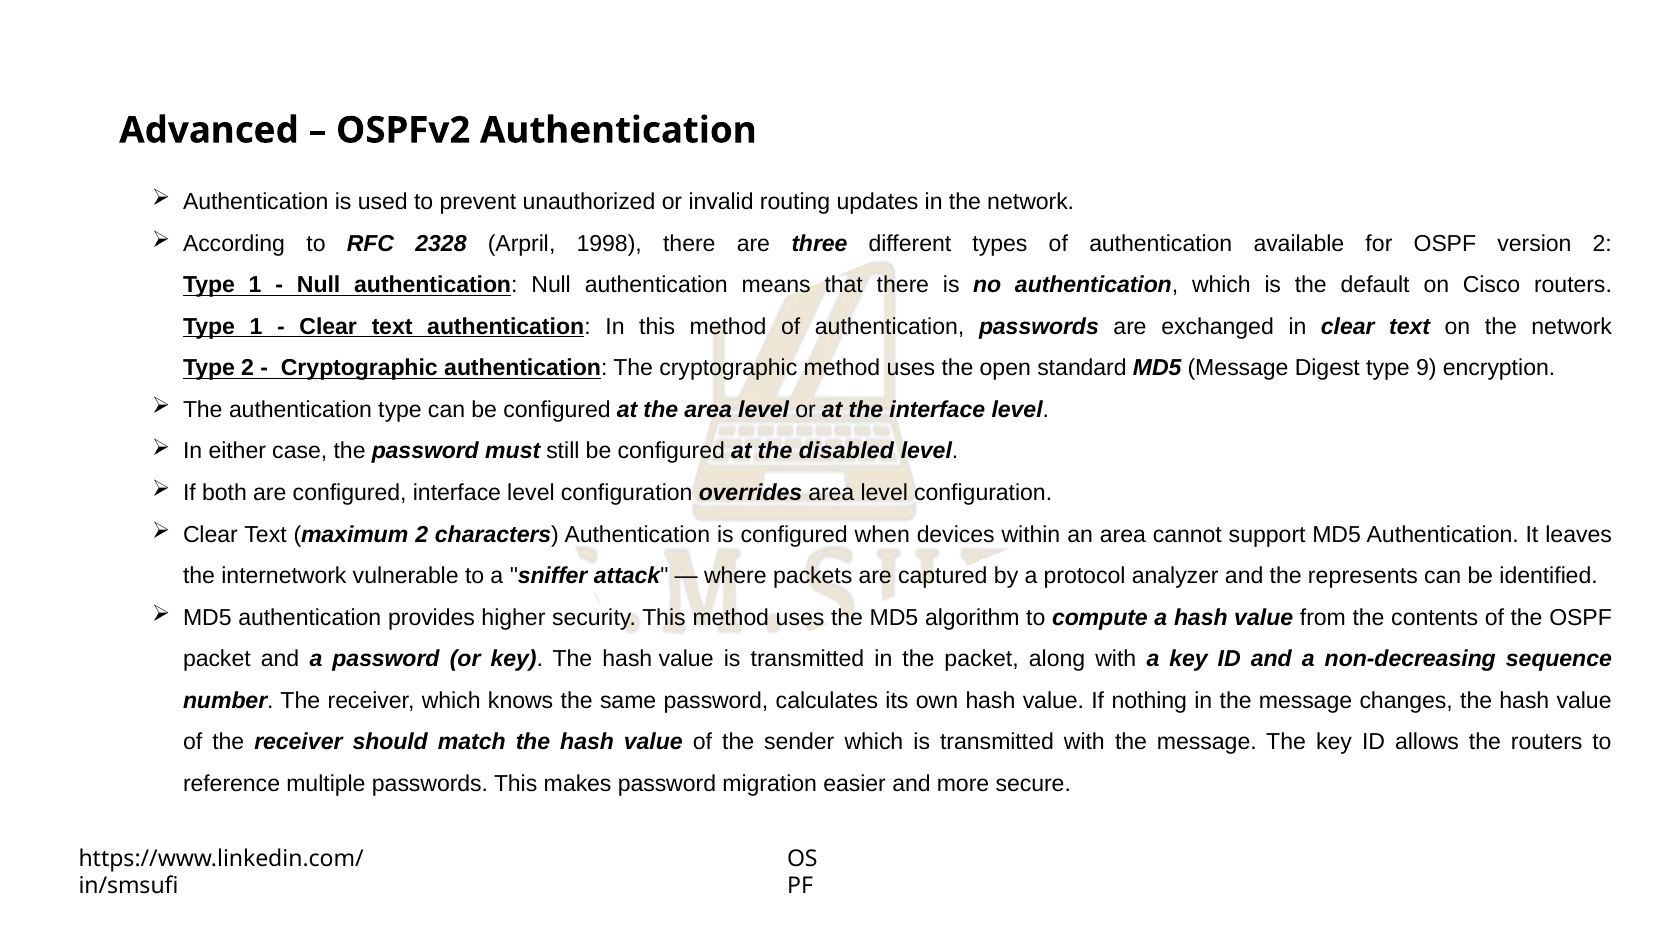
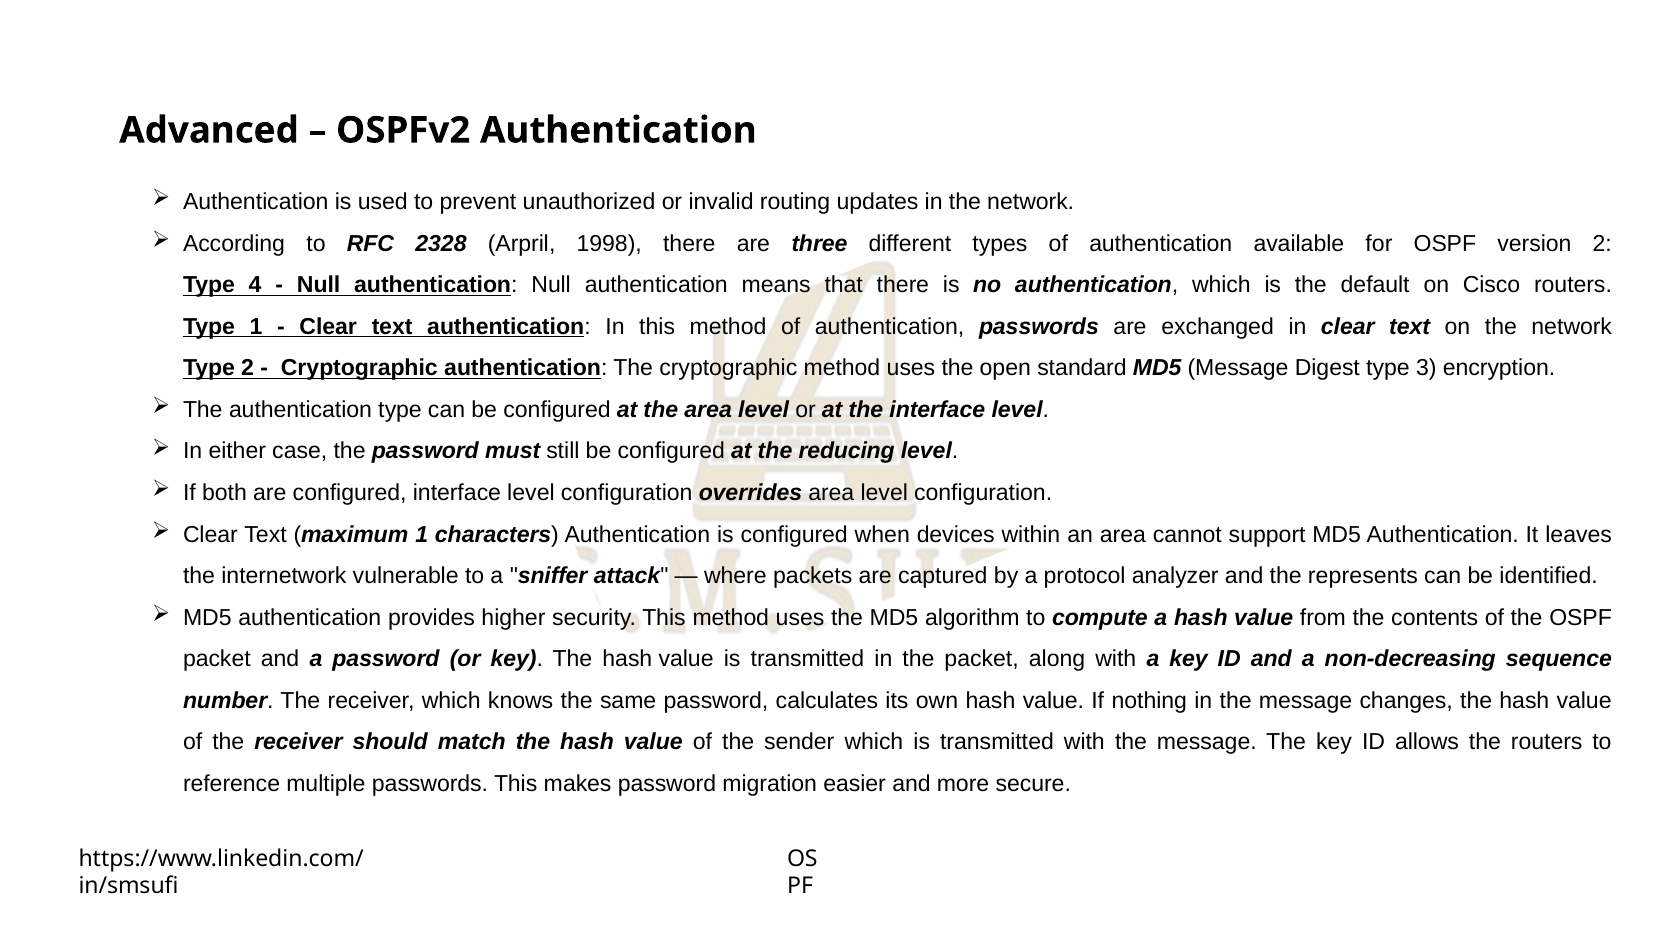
1 at (255, 285): 1 -> 4
9: 9 -> 3
disabled: disabled -> reducing
maximum 2: 2 -> 1
